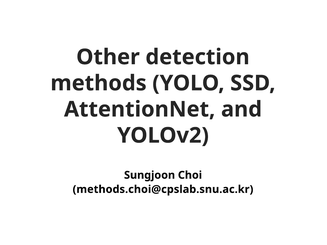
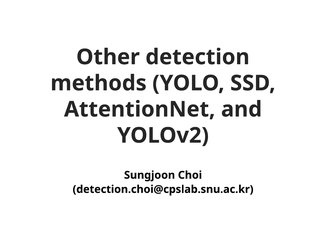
methods.choi@cpslab.snu.ac.kr: methods.choi@cpslab.snu.ac.kr -> detection.choi@cpslab.snu.ac.kr
